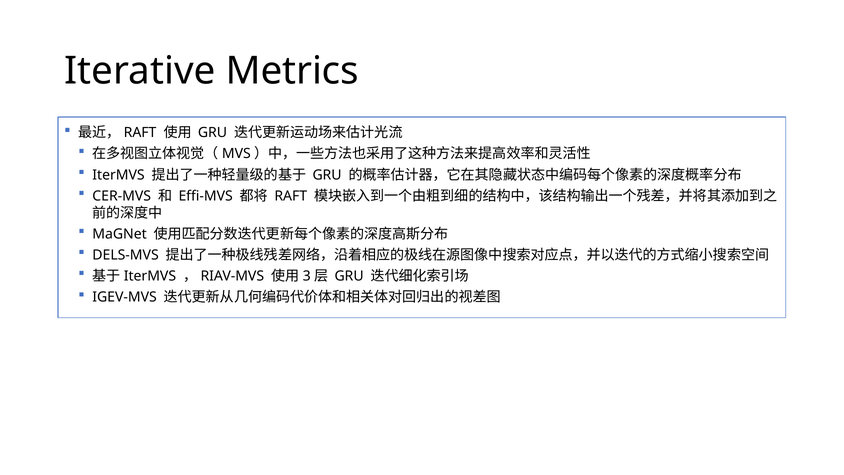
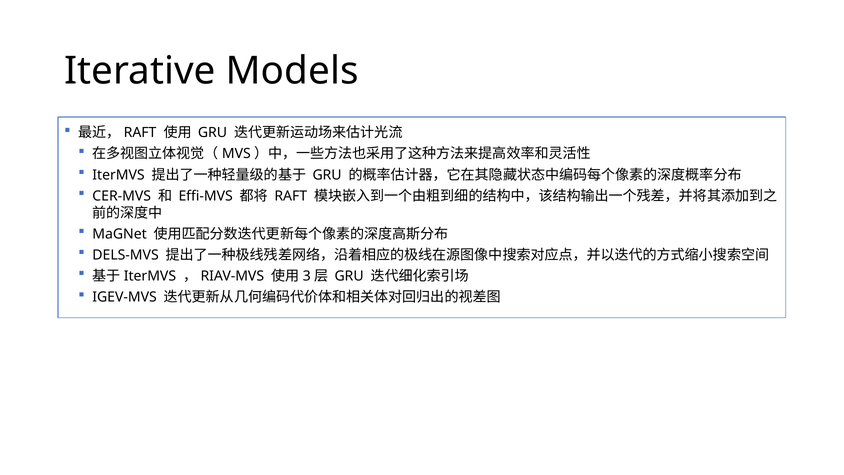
Metrics: Metrics -> Models
